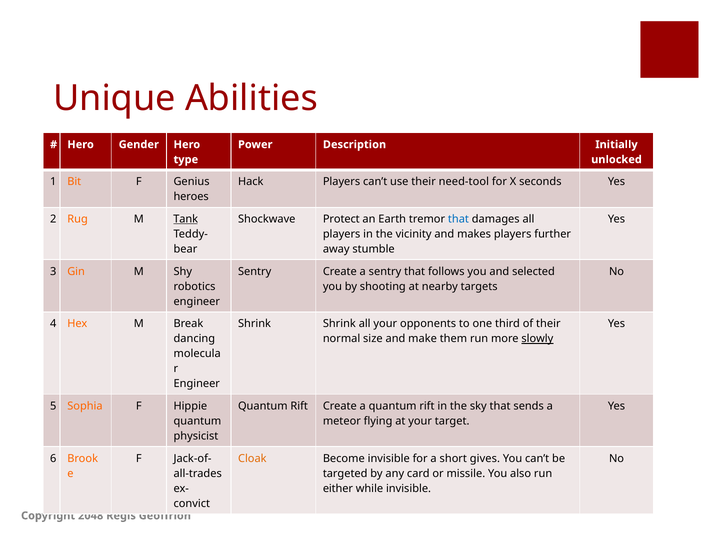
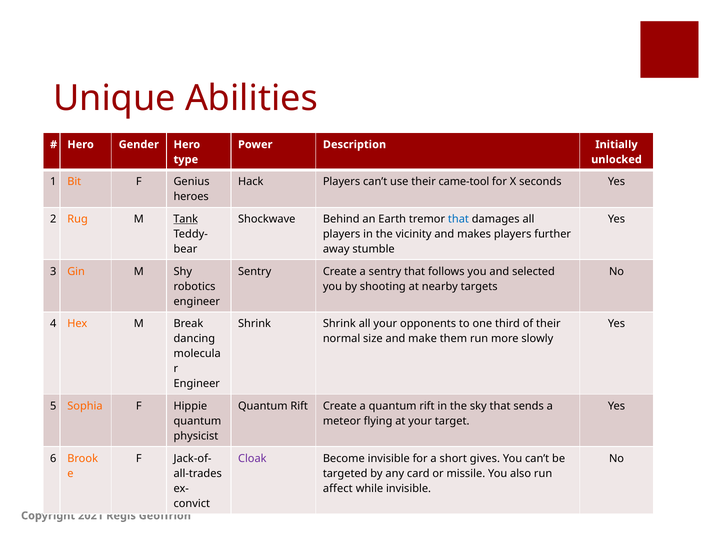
need-tool: need-tool -> came-tool
Protect: Protect -> Behind
slowly underline: present -> none
Cloak colour: orange -> purple
either: either -> affect
2048: 2048 -> 2021
